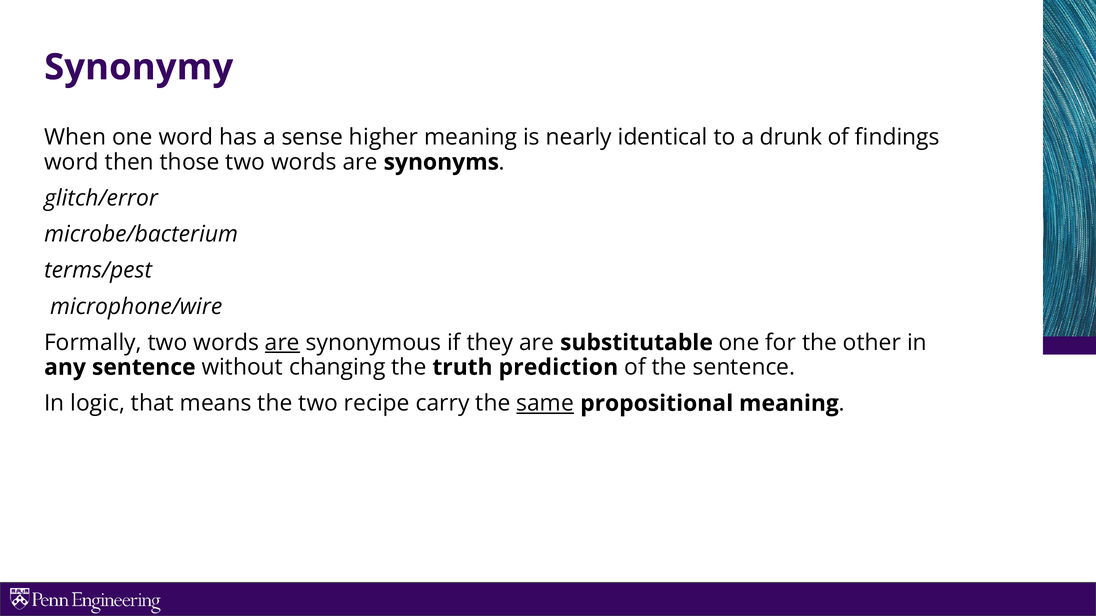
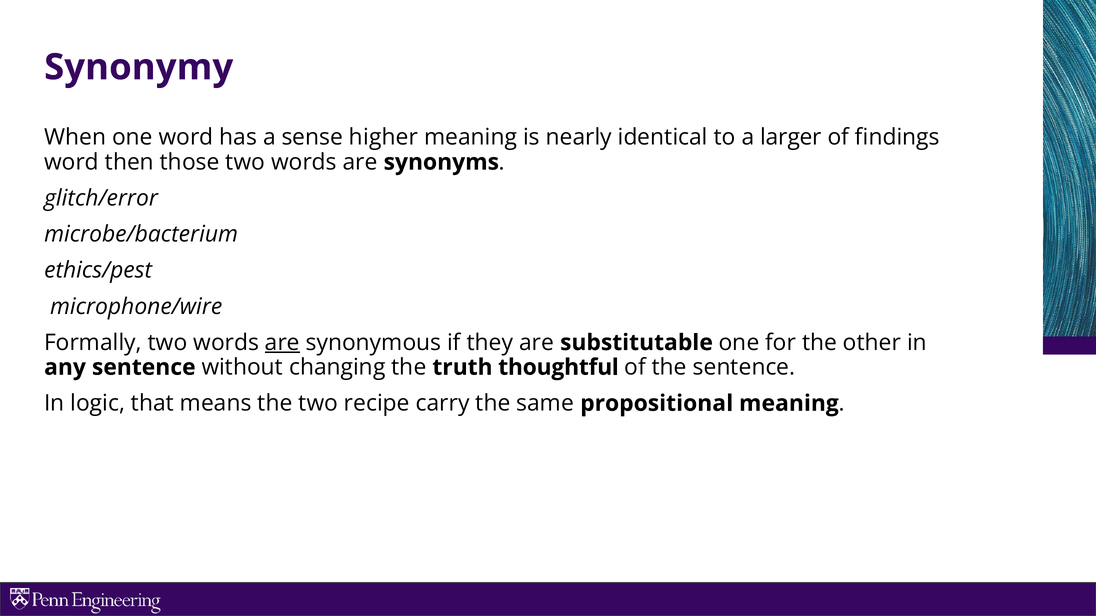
drunk: drunk -> larger
terms/pest: terms/pest -> ethics/pest
prediction: prediction -> thoughtful
same underline: present -> none
